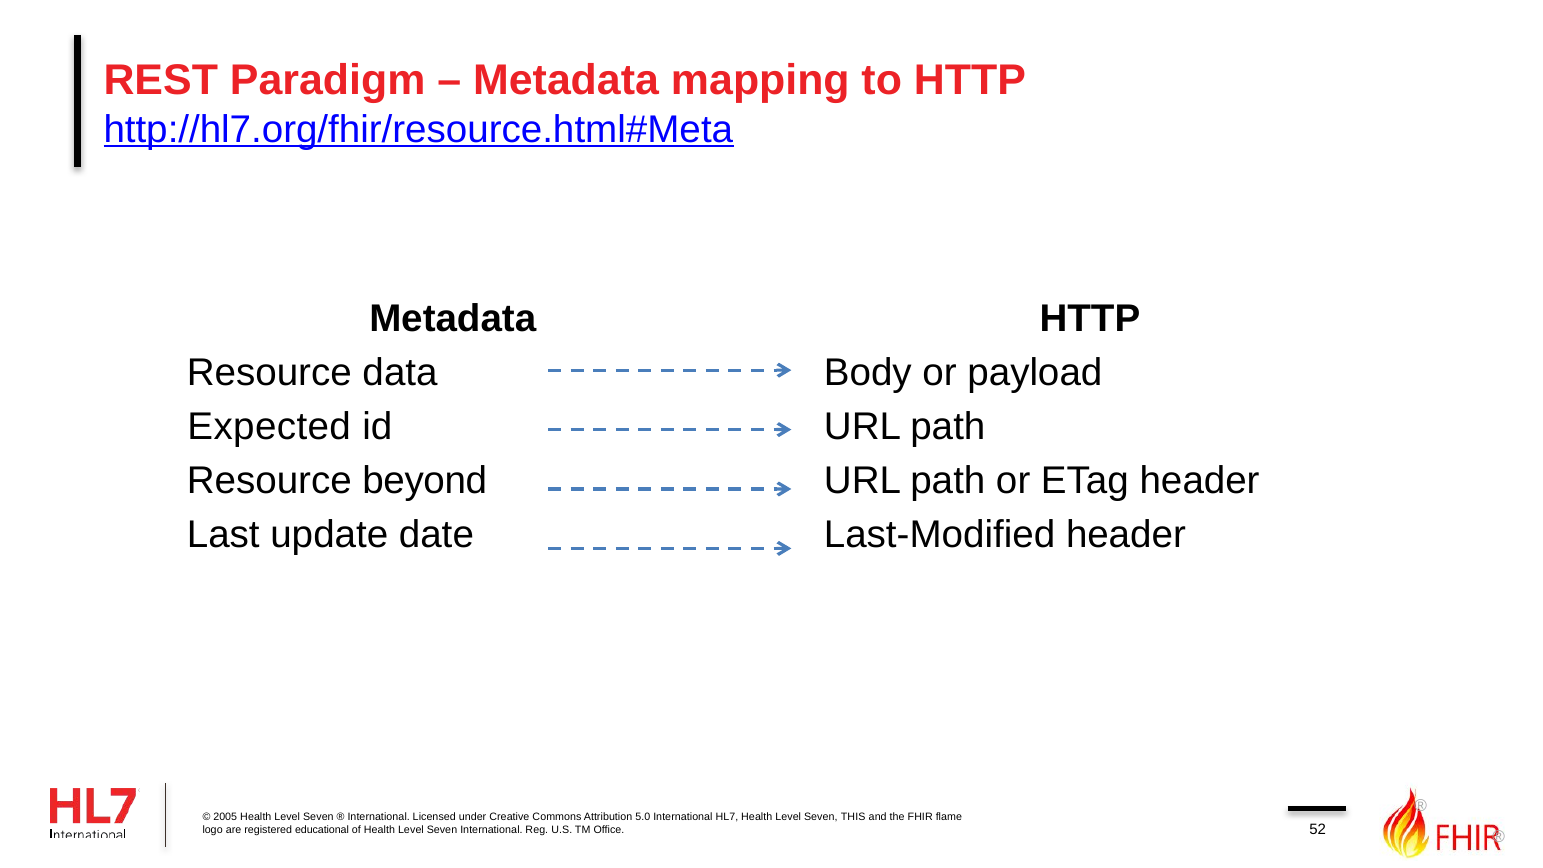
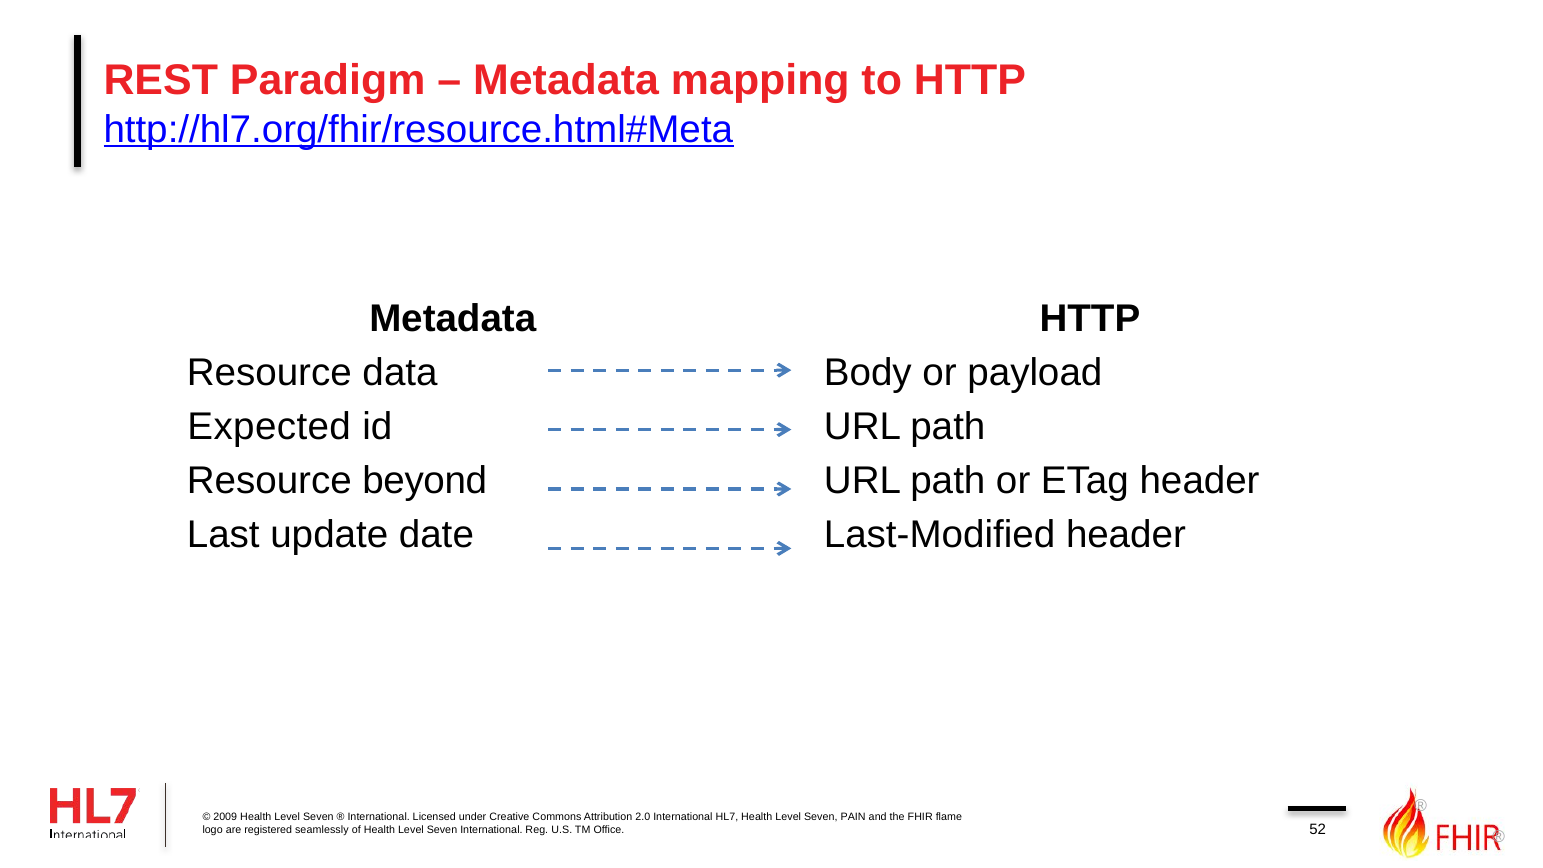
2005: 2005 -> 2009
5.0: 5.0 -> 2.0
THIS: THIS -> PAIN
educational: educational -> seamlessly
